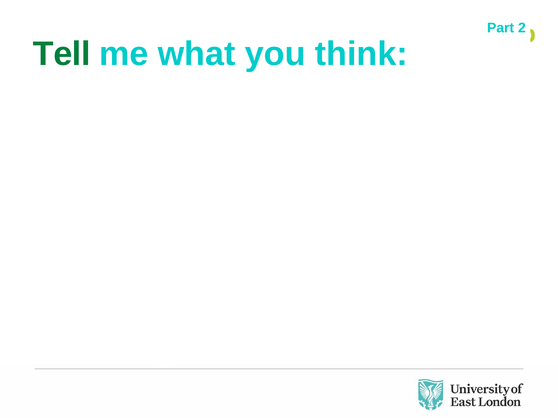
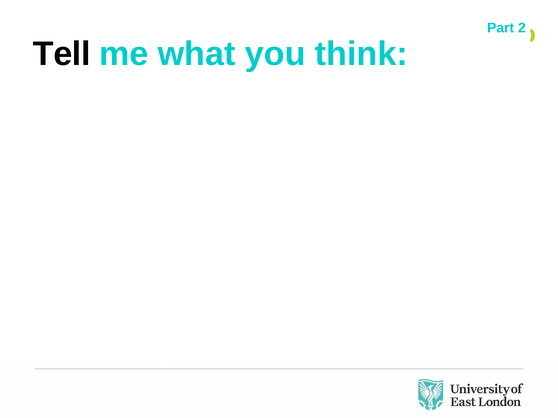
Tell colour: green -> black
